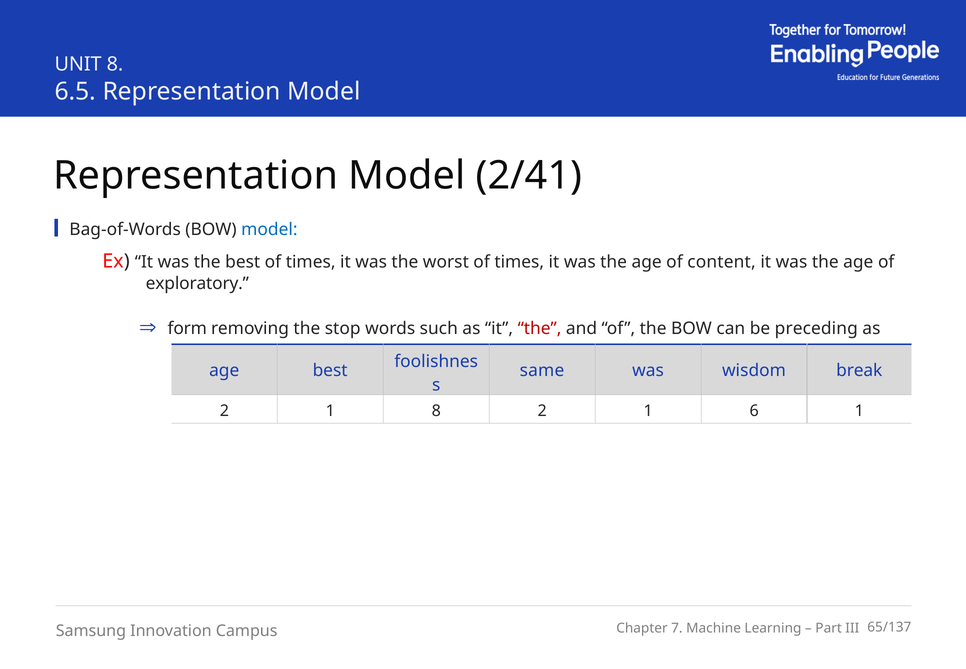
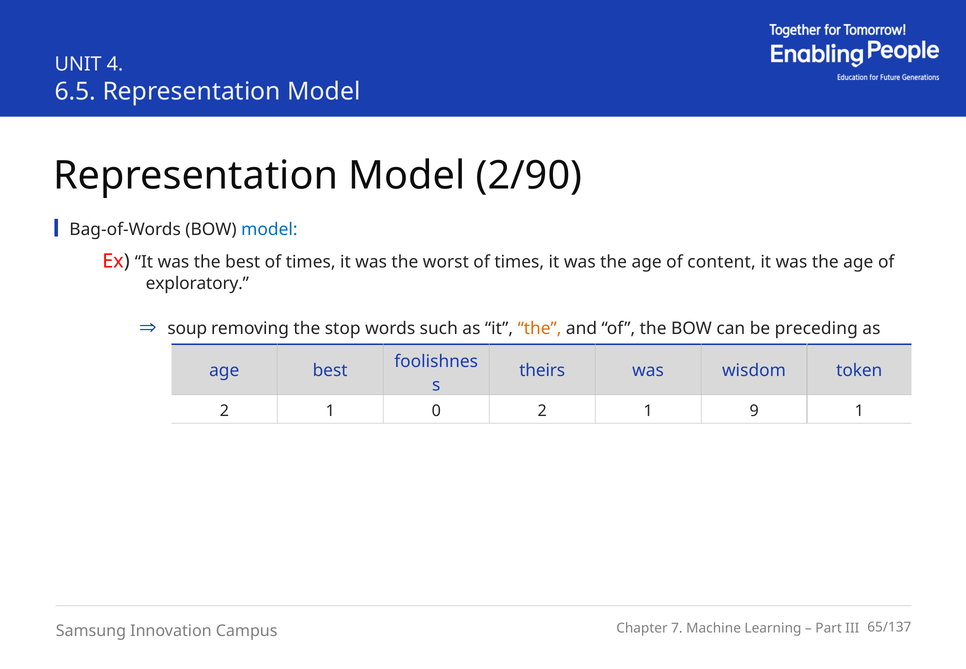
UNIT 8: 8 -> 4
2/41: 2/41 -> 2/90
form: form -> soup
the at (540, 328) colour: red -> orange
same: same -> theirs
break: break -> token
1 8: 8 -> 0
6: 6 -> 9
